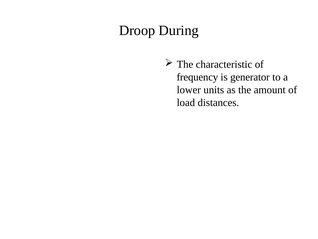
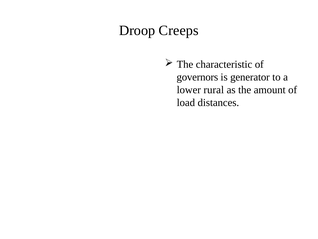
During: During -> Creeps
frequency: frequency -> governors
units: units -> rural
